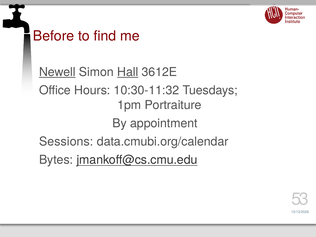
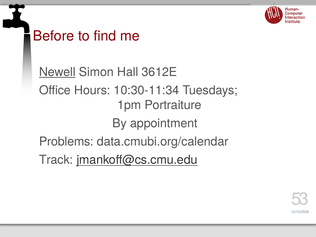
Hall underline: present -> none
10:30-11:32: 10:30-11:32 -> 10:30-11:34
Sessions: Sessions -> Problems
Bytes: Bytes -> Track
